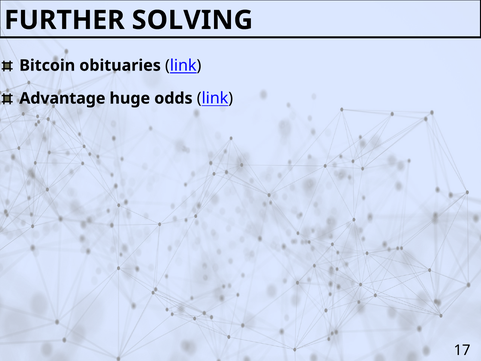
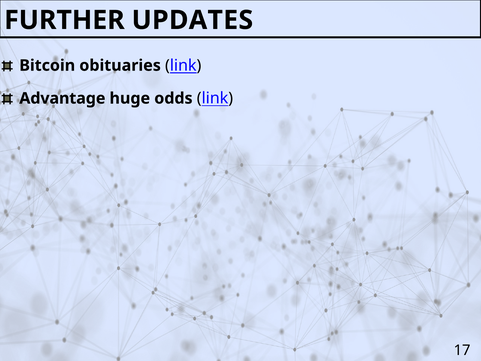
SOLVING: SOLVING -> UPDATES
